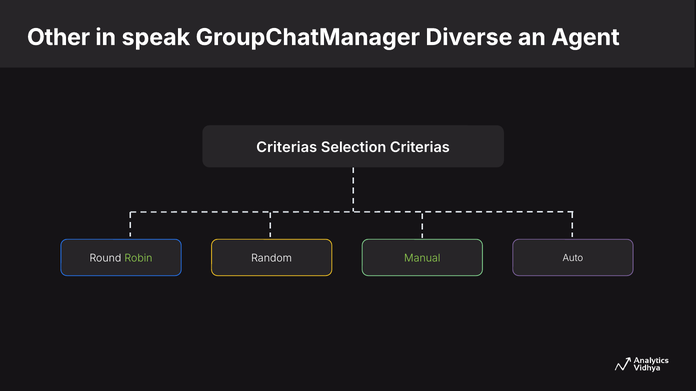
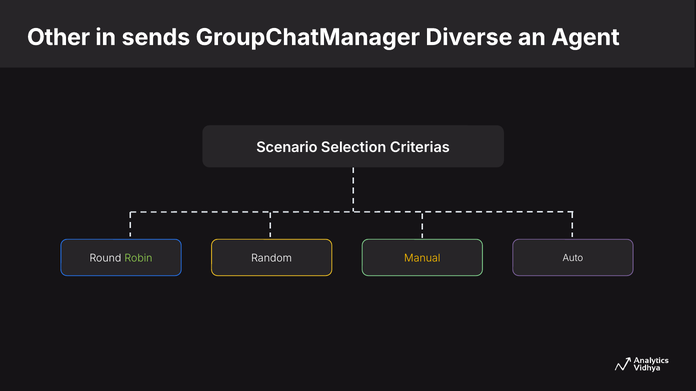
speak: speak -> sends
Criterias at (287, 147): Criterias -> Scenario
Manual colour: light green -> yellow
